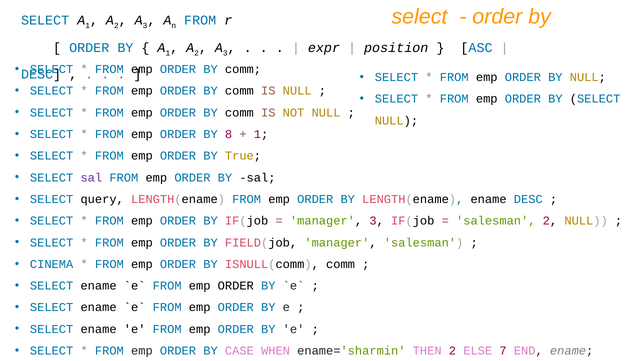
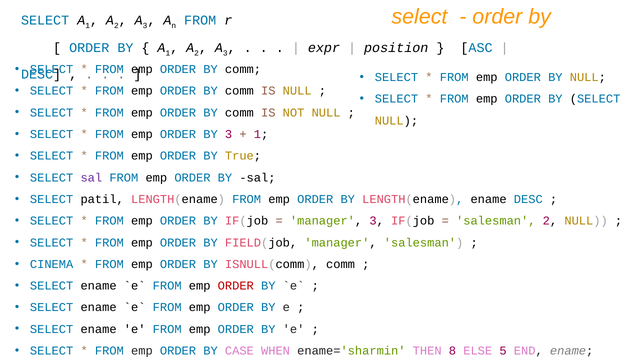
BY 8: 8 -> 3
query: query -> patil
ORDER at (236, 286) colour: black -> red
THEN 2: 2 -> 8
7: 7 -> 5
